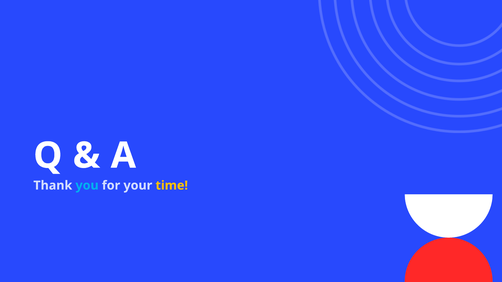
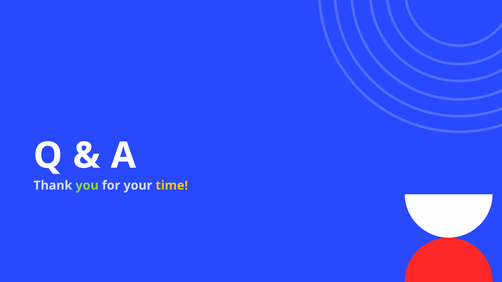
you colour: light blue -> light green
